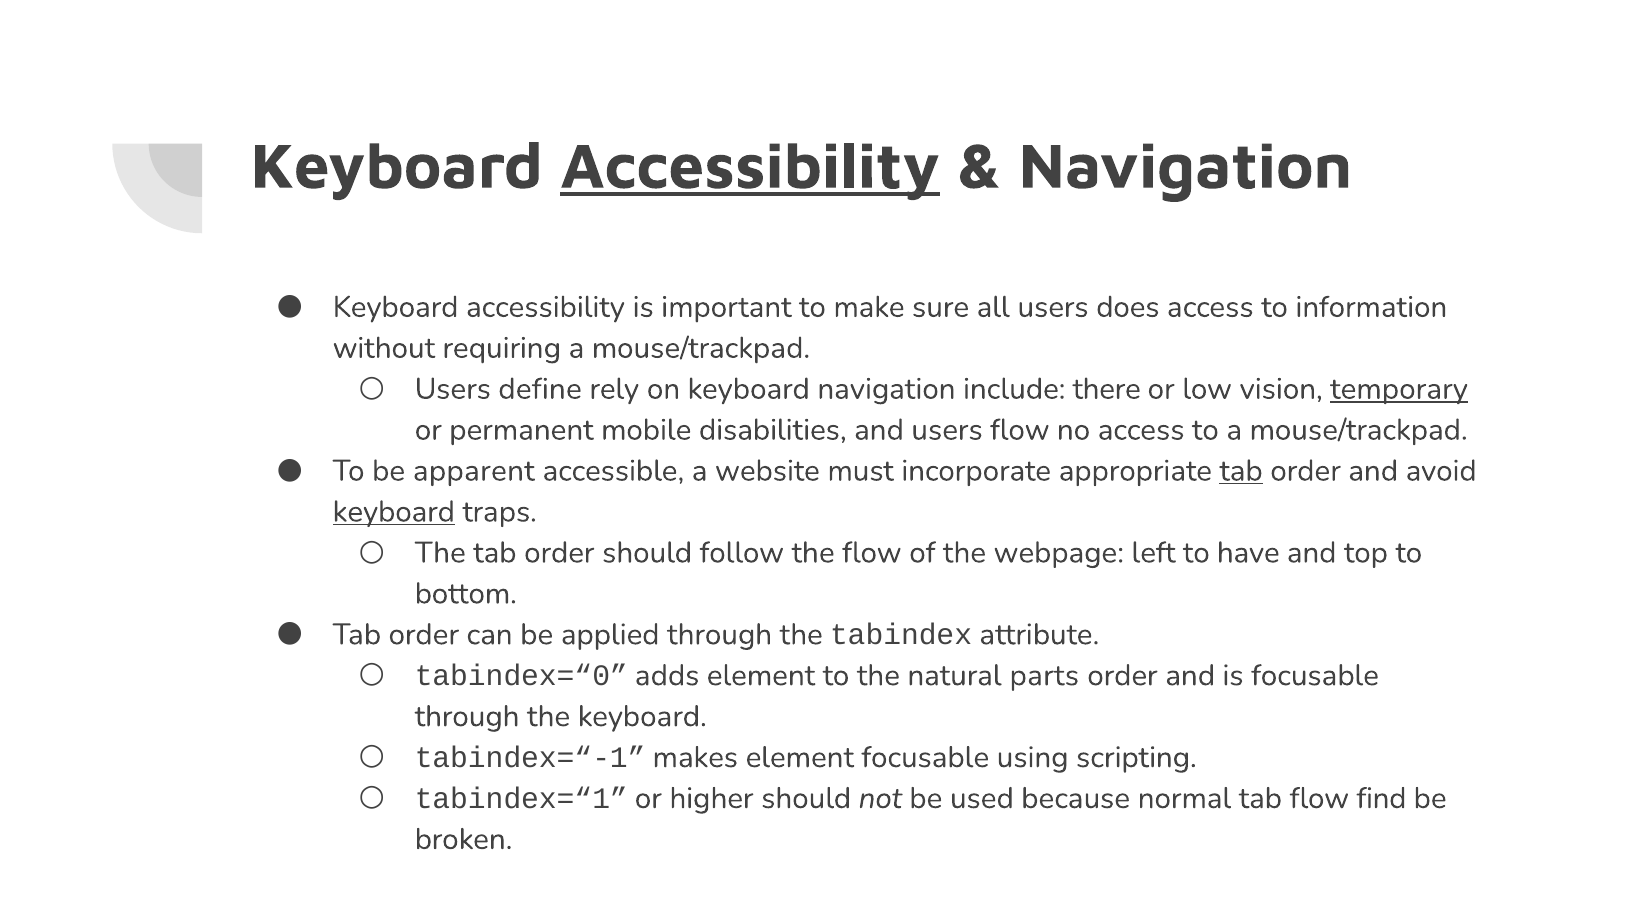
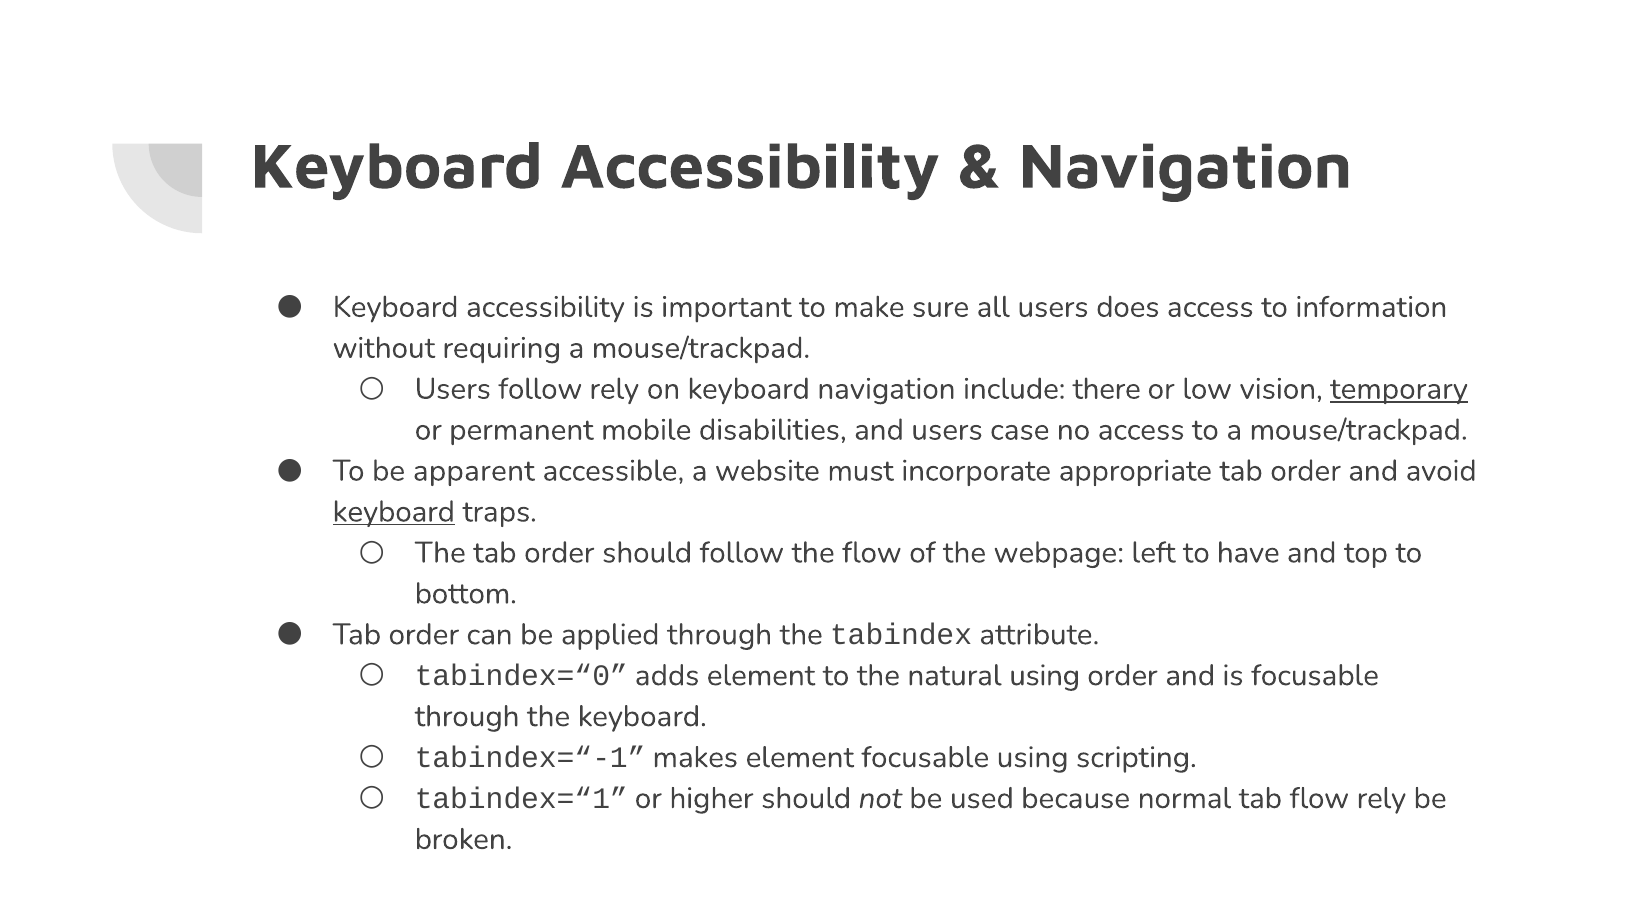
Accessibility at (750, 167) underline: present -> none
Users define: define -> follow
users flow: flow -> case
tab at (1241, 471) underline: present -> none
natural parts: parts -> using
flow find: find -> rely
